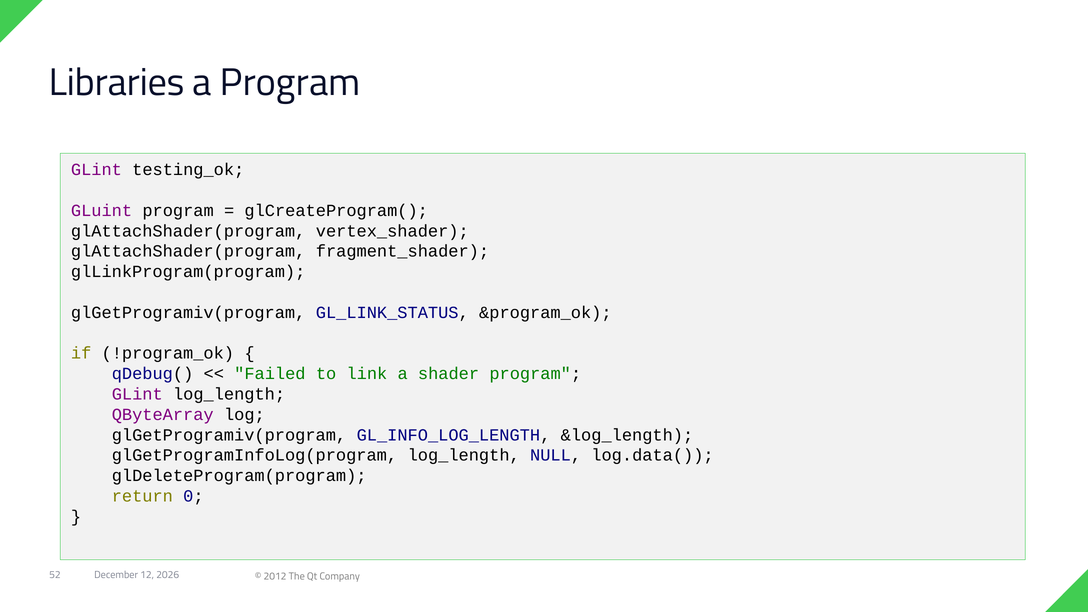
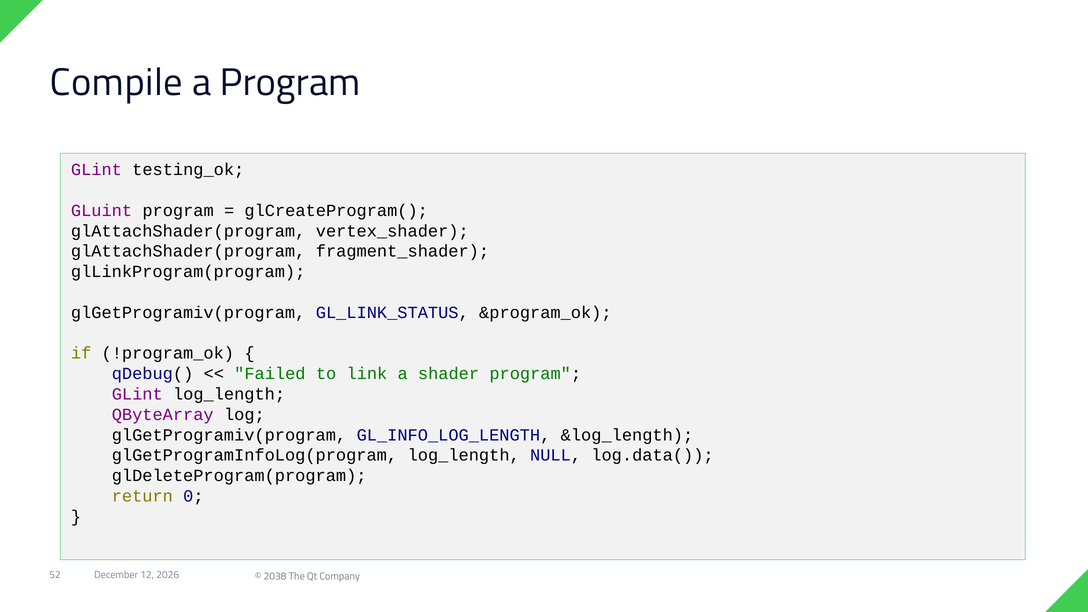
Libraries: Libraries -> Compile
2012: 2012 -> 2038
